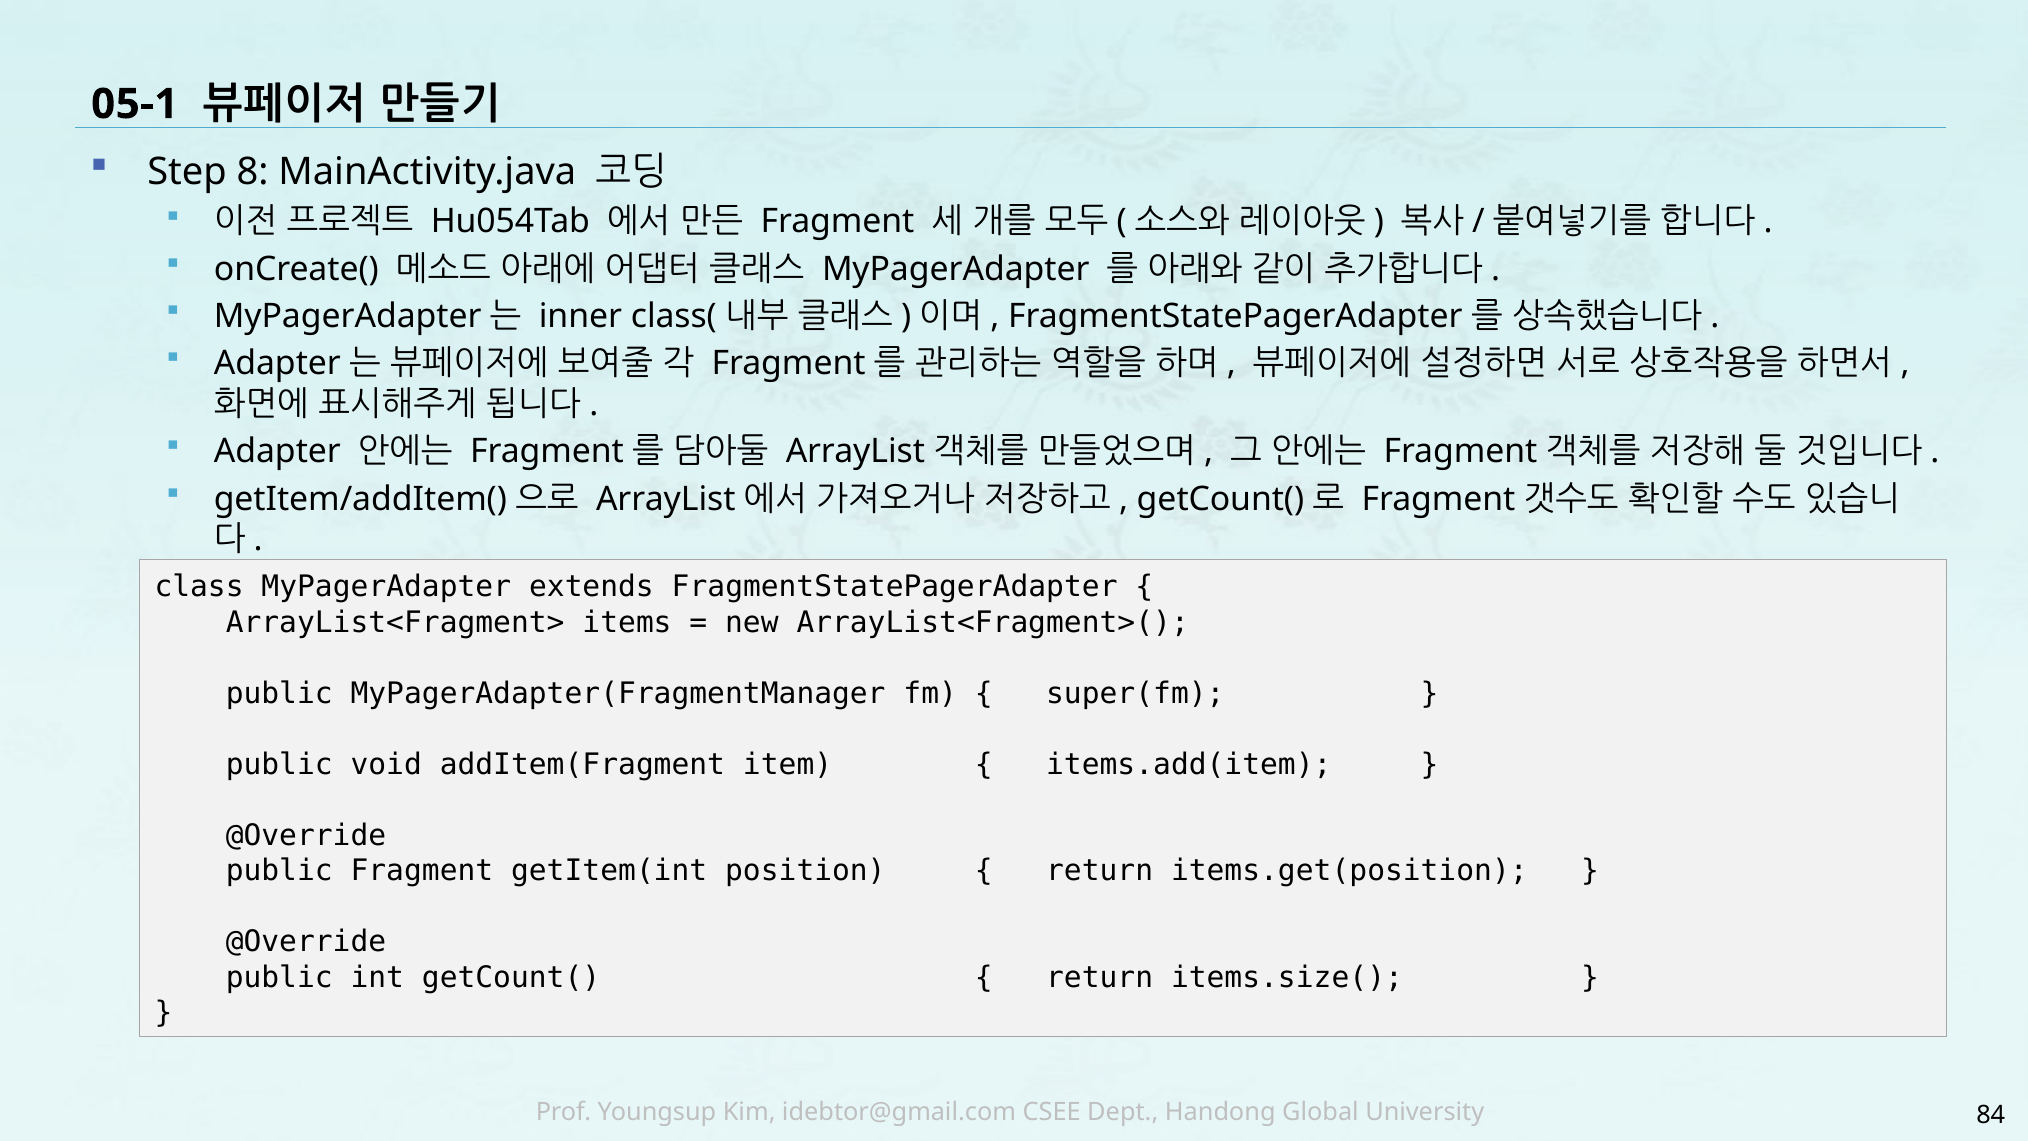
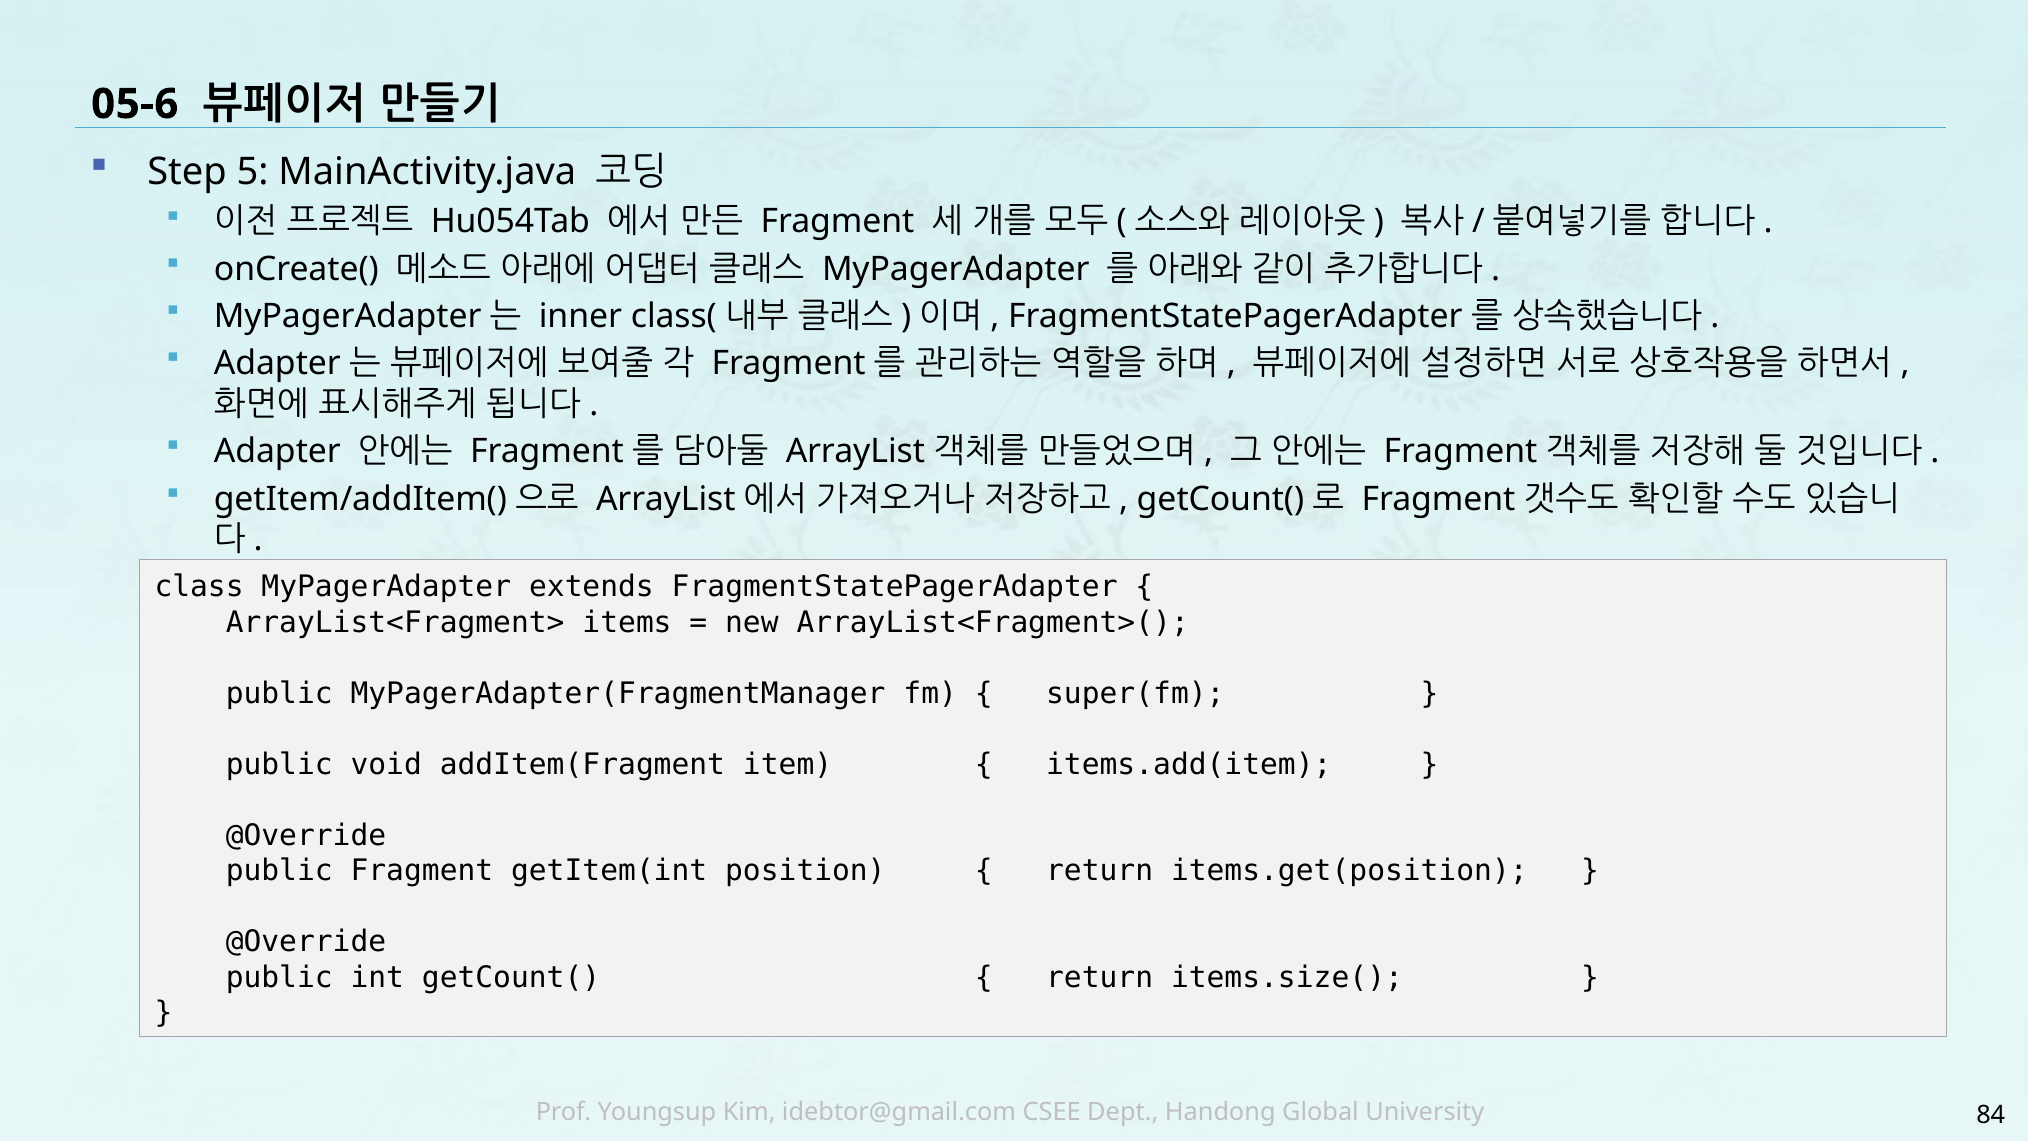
05-1: 05-1 -> 05-6
8: 8 -> 5
